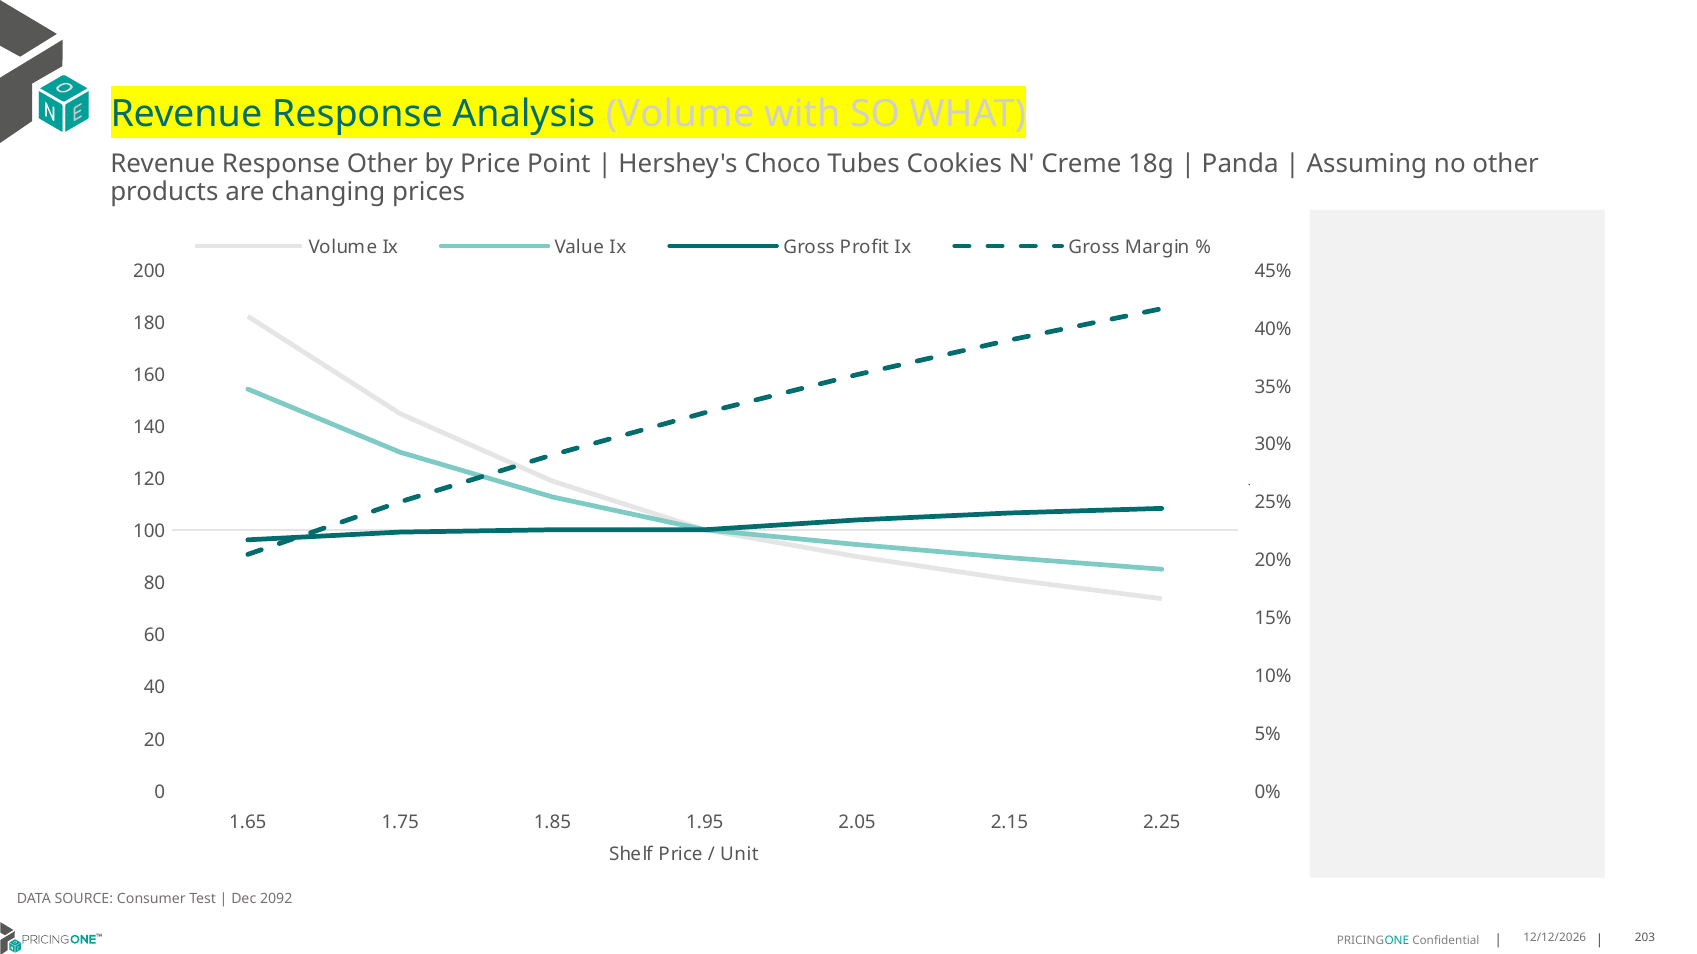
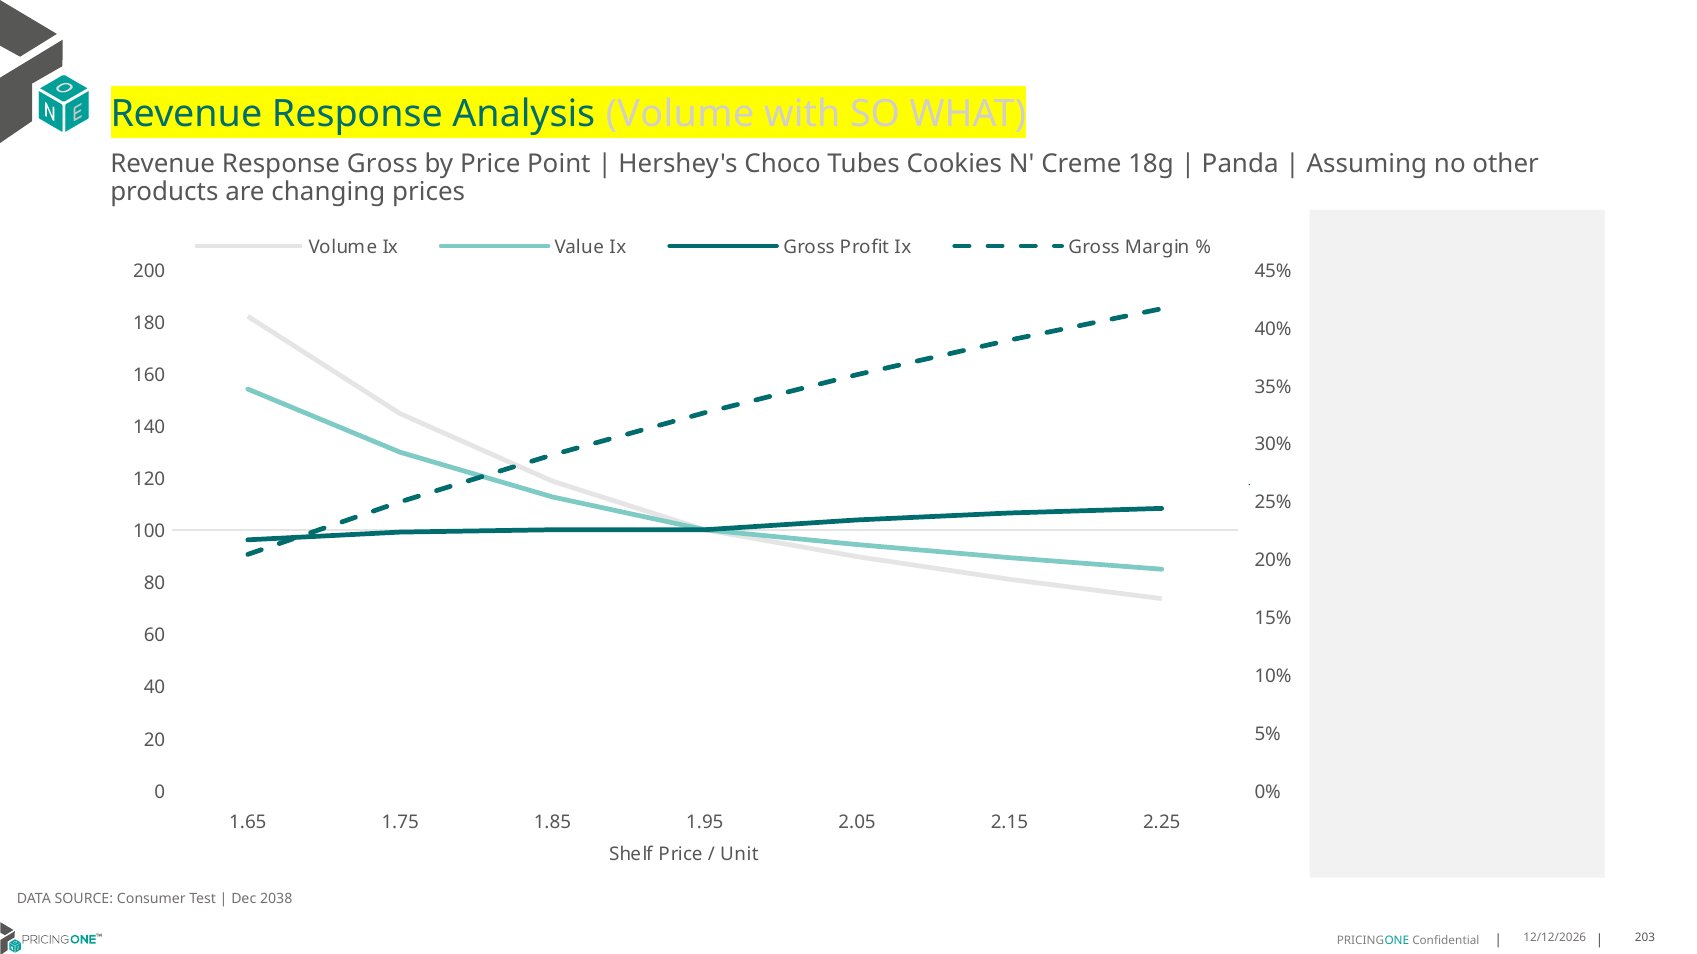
Response Other: Other -> Gross
2092: 2092 -> 2038
